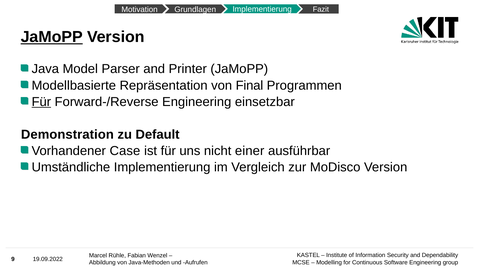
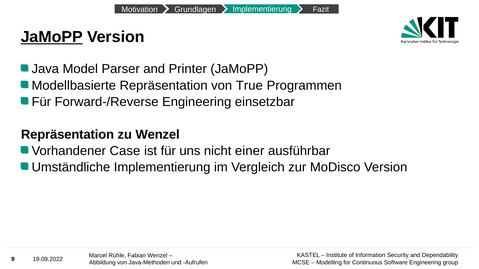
Final: Final -> True
Für at (41, 102) underline: present -> none
Demonstration at (67, 135): Demonstration -> Repräsentation
zu Default: Default -> Wenzel
